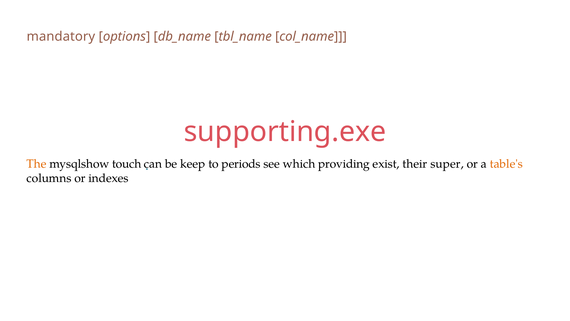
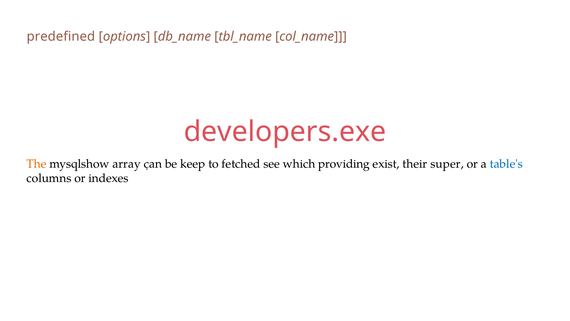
mandatory: mandatory -> predefined
supporting.exe: supporting.exe -> developers.exe
touch: touch -> array
periods: periods -> fetched
table's colour: orange -> blue
